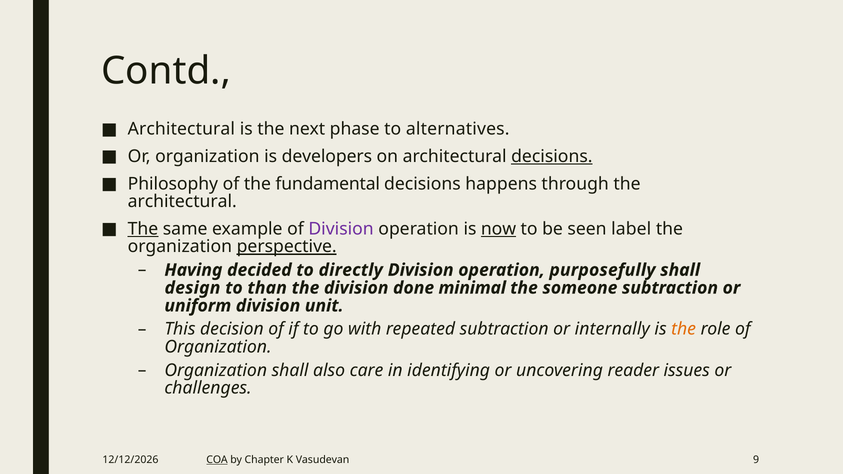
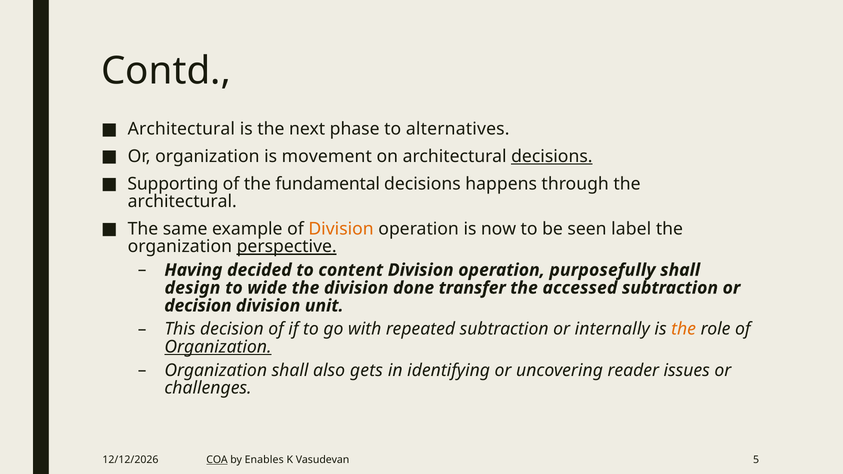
developers: developers -> movement
Philosophy: Philosophy -> Supporting
The at (143, 229) underline: present -> none
Division at (341, 229) colour: purple -> orange
now underline: present -> none
directly: directly -> content
than: than -> wide
minimal: minimal -> transfer
someone: someone -> accessed
uniform at (198, 306): uniform -> decision
Organization at (218, 347) underline: none -> present
care: care -> gets
Chapter: Chapter -> Enables
9: 9 -> 5
